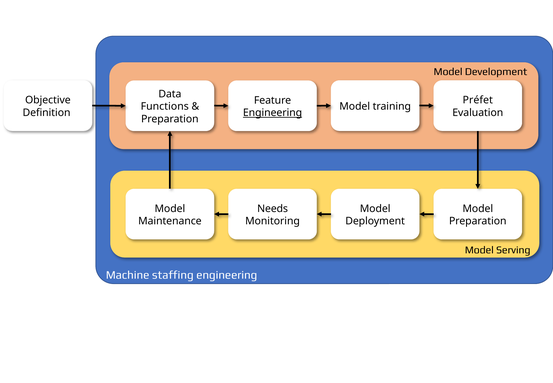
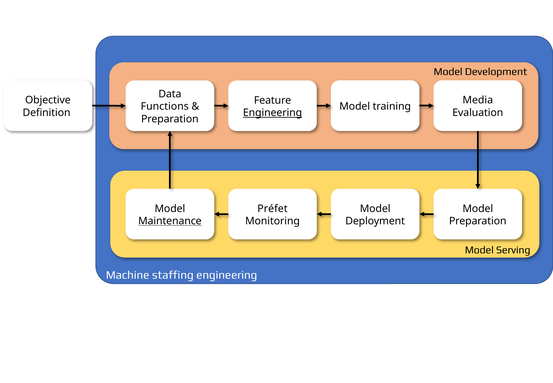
Préfet: Préfet -> Media
Needs: Needs -> Préfet
Maintenance underline: none -> present
